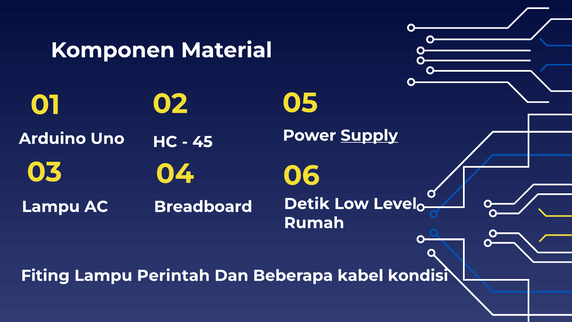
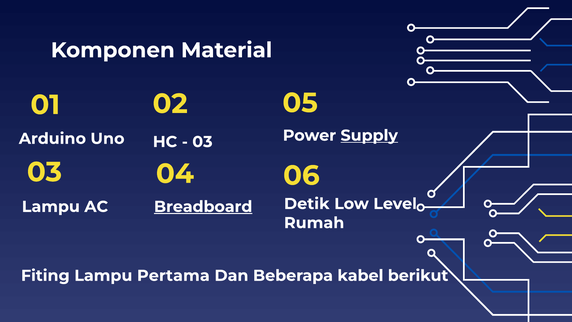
45 at (202, 142): 45 -> 03
Breadboard underline: none -> present
Perintah: Perintah -> Pertama
kondisi: kondisi -> berikut
